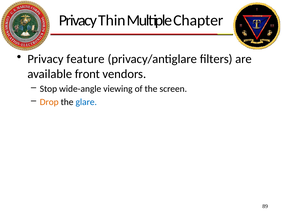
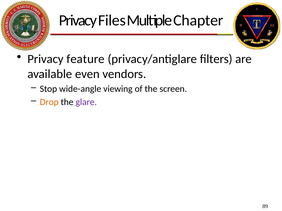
Thin: Thin -> Files
front: front -> even
glare colour: blue -> purple
